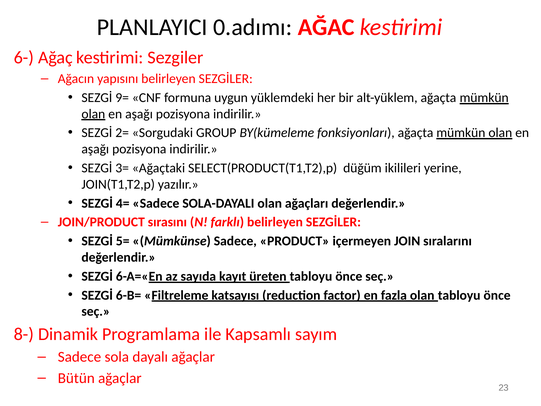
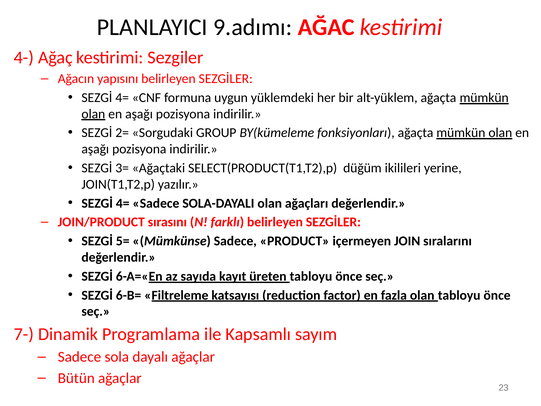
0.adımı: 0.adımı -> 9.adımı
6-: 6- -> 4-
9= at (122, 98): 9= -> 4=
8-: 8- -> 7-
